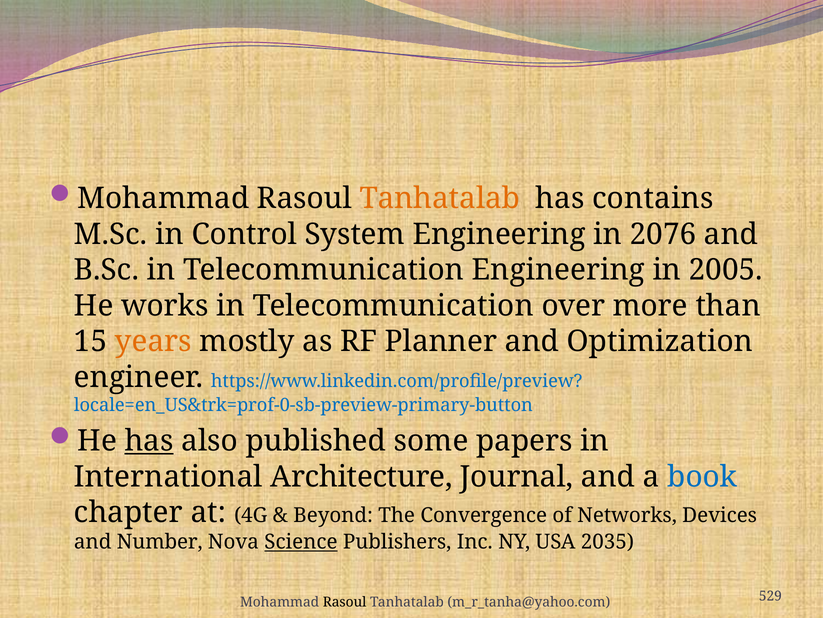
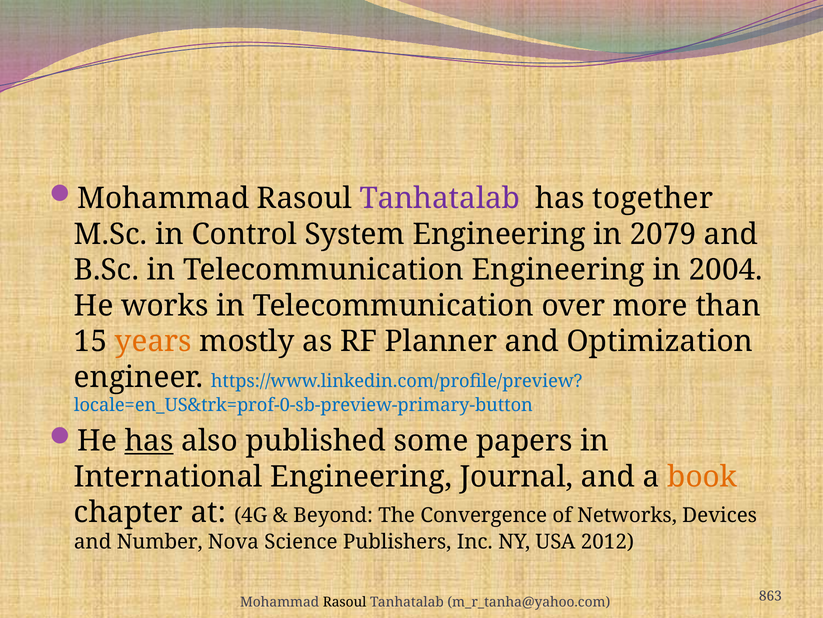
Tanhatalab at (440, 198) colour: orange -> purple
contains: contains -> together
2076: 2076 -> 2079
2005: 2005 -> 2004
International Architecture: Architecture -> Engineering
book colour: blue -> orange
Science underline: present -> none
2035: 2035 -> 2012
529: 529 -> 863
